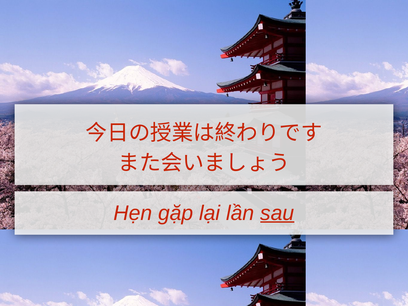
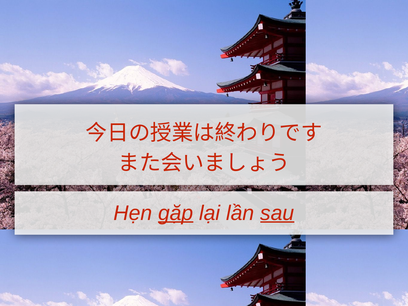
gặp underline: none -> present
